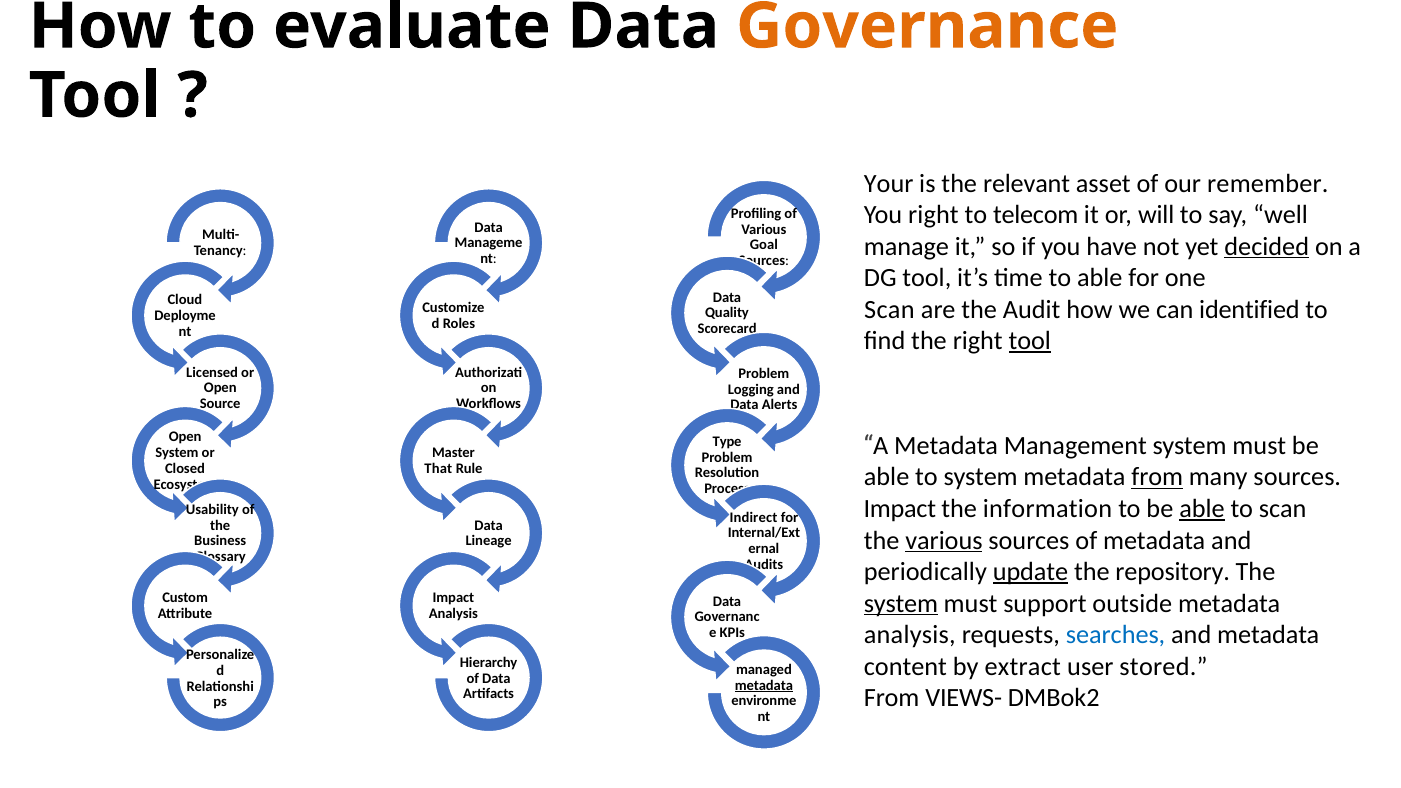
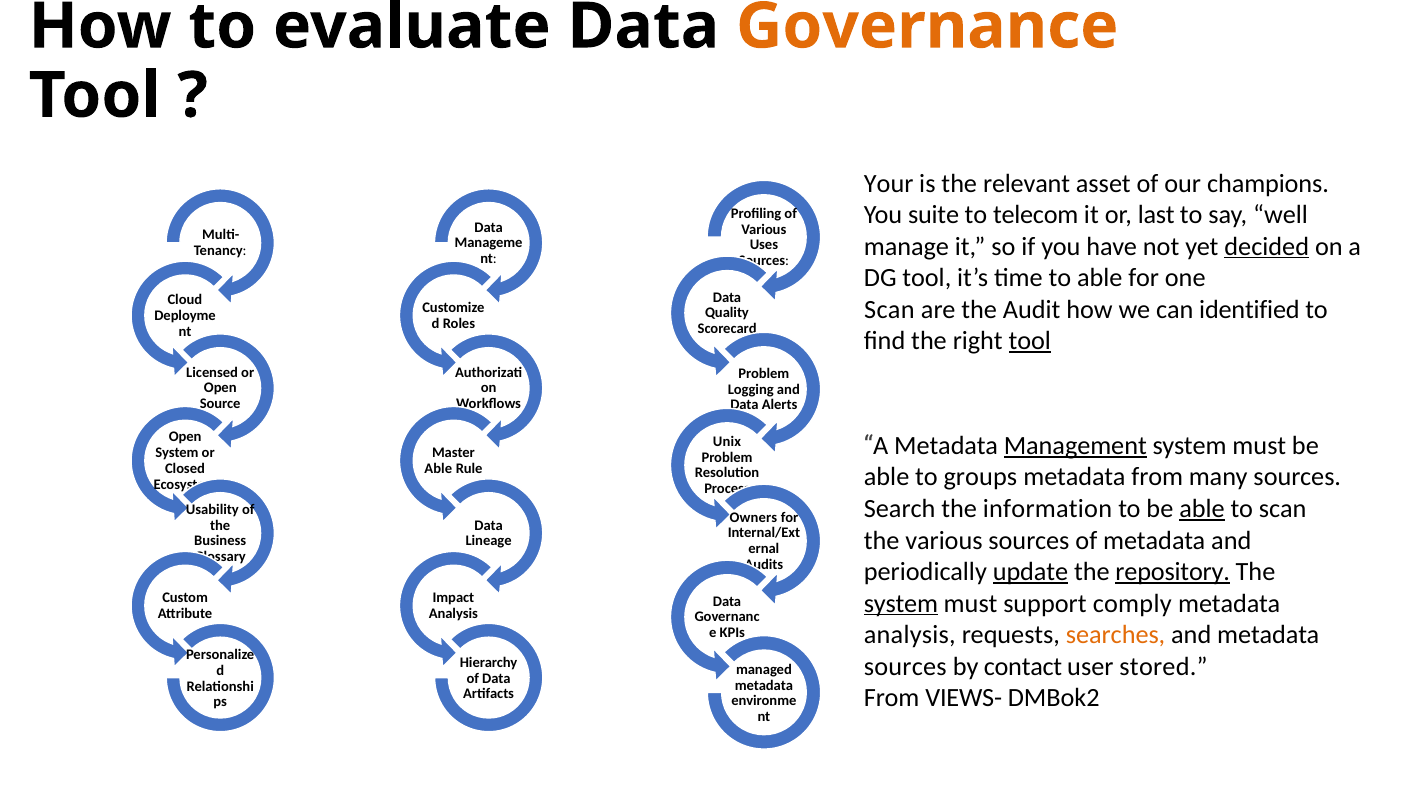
remember: remember -> champions
You right: right -> suite
will: will -> last
Goal: Goal -> Uses
Management underline: none -> present
Type: Type -> Unix
That at (438, 469): That -> Able
to system: system -> groups
from at (1157, 477) underline: present -> none
Impact at (900, 509): Impact -> Search
Indirect: Indirect -> Owners
various at (944, 540) underline: present -> none
repository underline: none -> present
outside: outside -> comply
searches colour: blue -> orange
content at (905, 666): content -> sources
extract: extract -> contact
metadata at (764, 685) underline: present -> none
